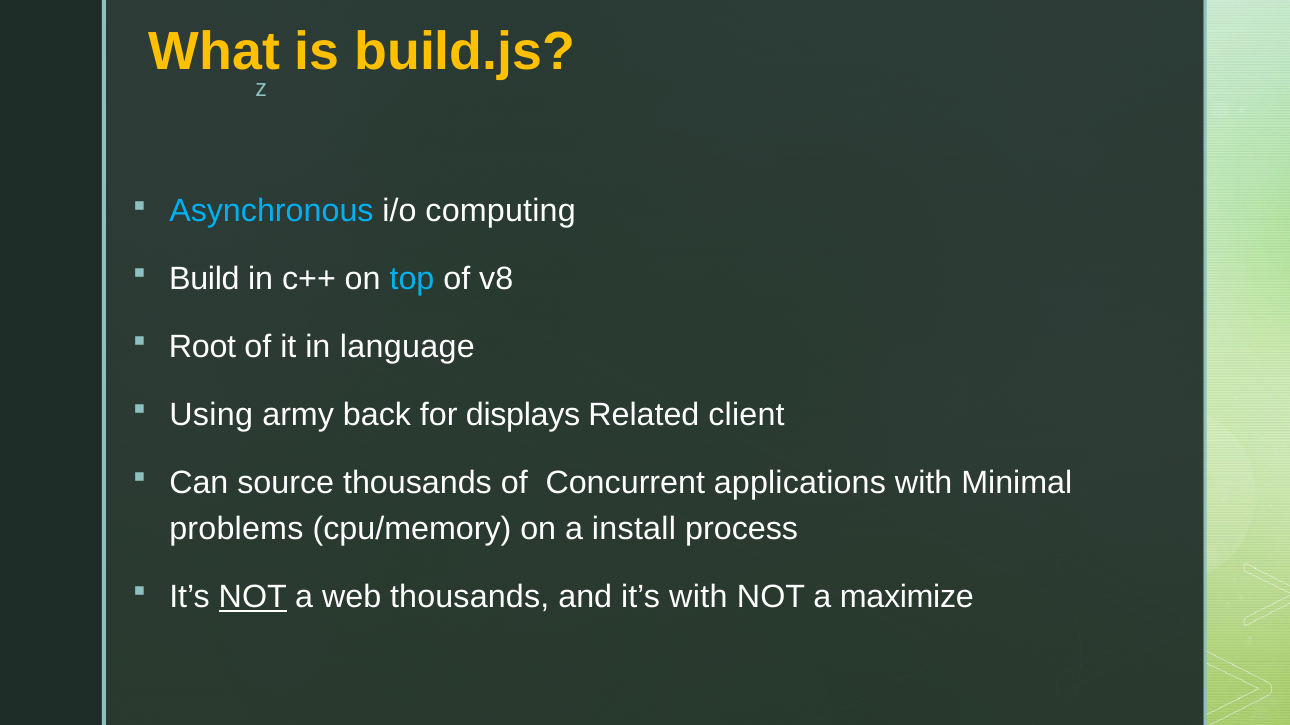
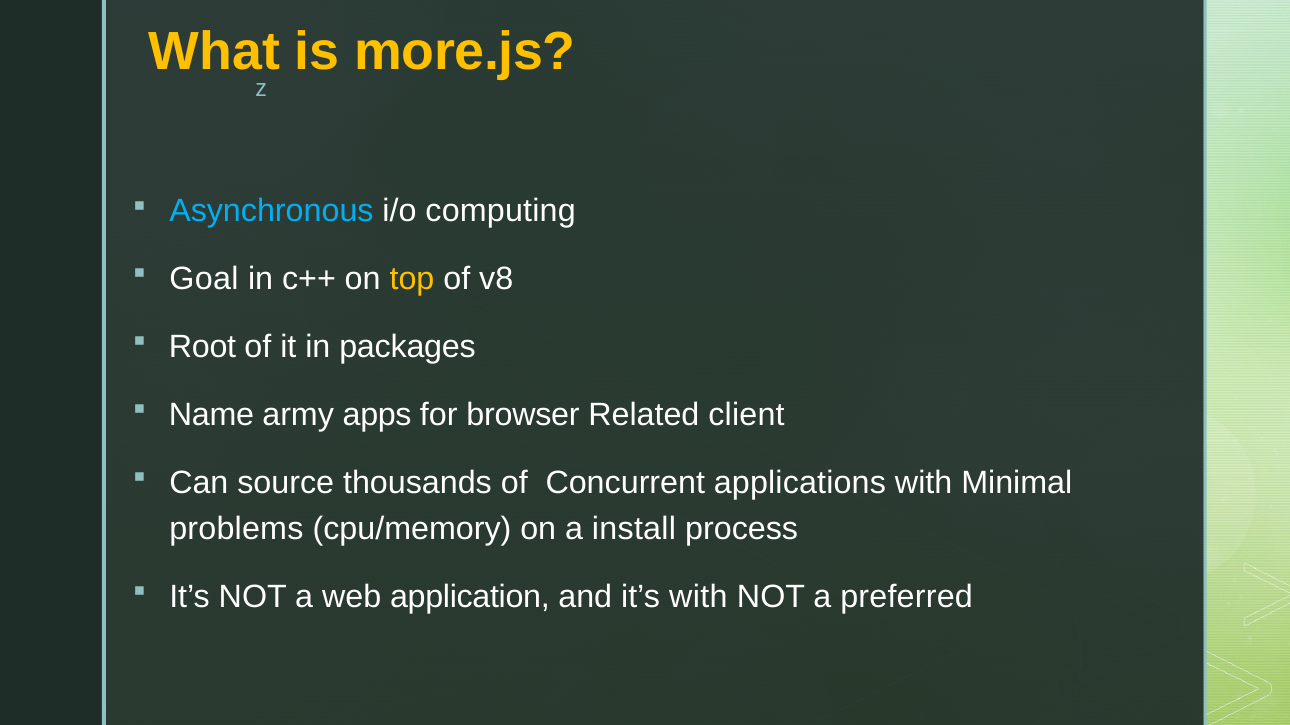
build.js: build.js -> more.js
Build: Build -> Goal
top colour: light blue -> yellow
language: language -> packages
Using: Using -> Name
back: back -> apps
displays: displays -> browser
NOT at (253, 598) underline: present -> none
web thousands: thousands -> application
maximize: maximize -> preferred
